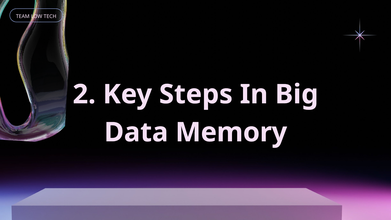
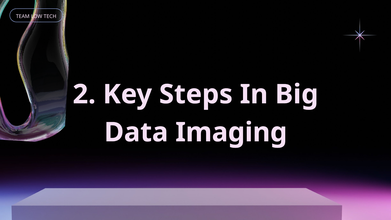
Memory: Memory -> Imaging
